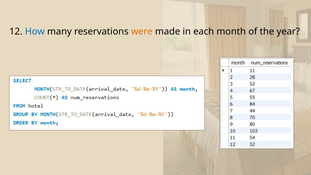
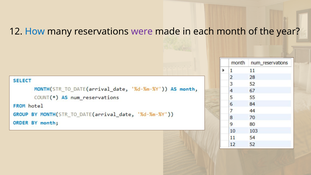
were colour: orange -> purple
